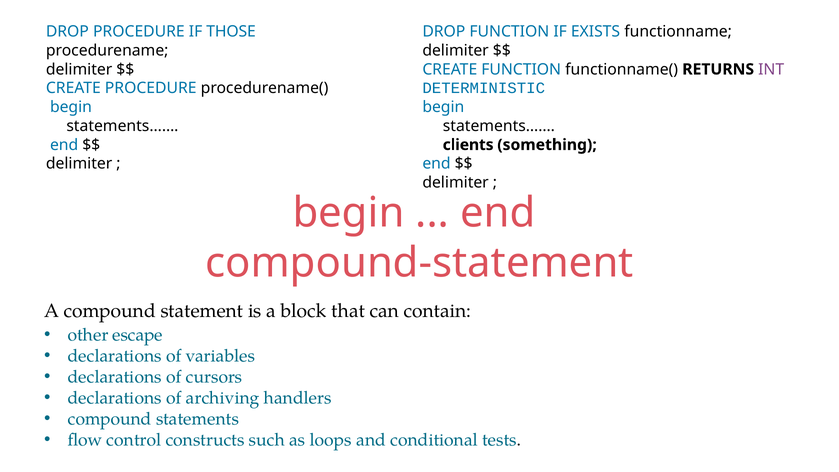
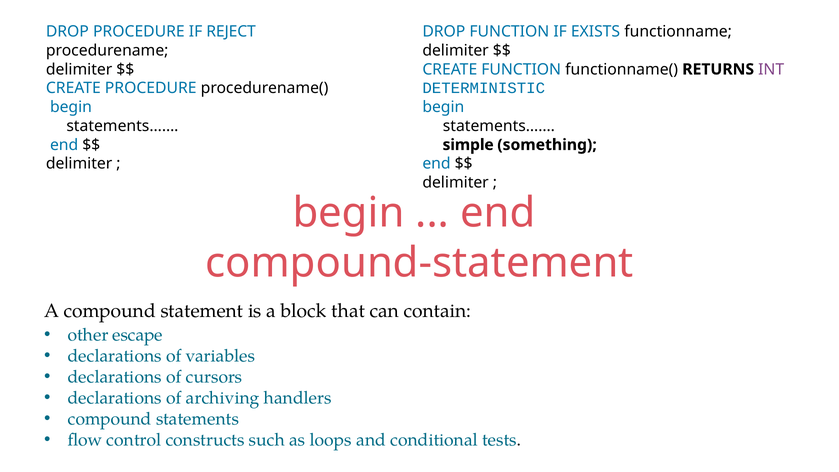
THOSE: THOSE -> REJECT
clients: clients -> simple
